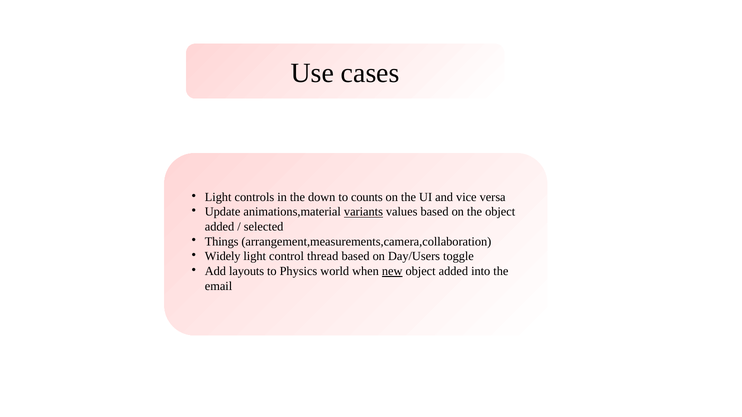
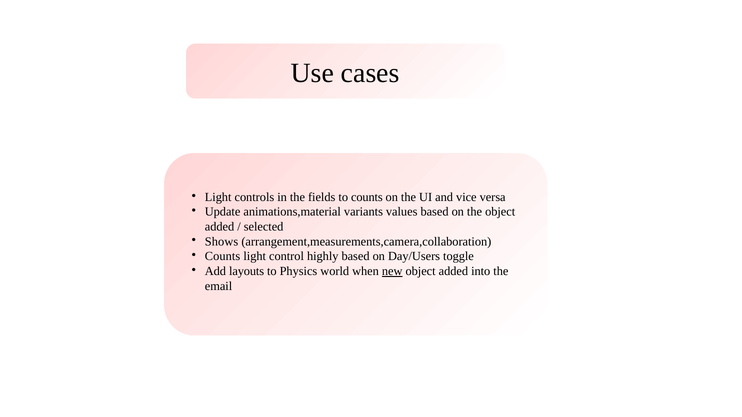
down: down -> fields
variants underline: present -> none
Things: Things -> Shows
Widely at (223, 257): Widely -> Counts
thread: thread -> highly
